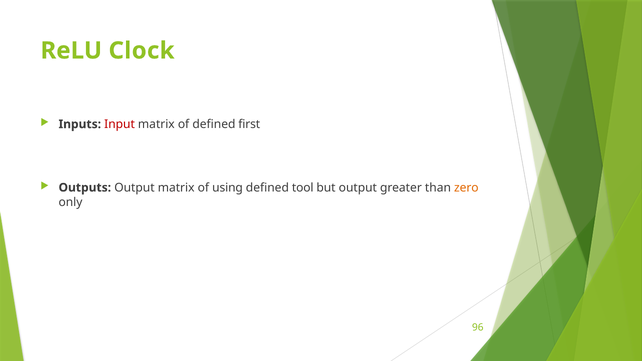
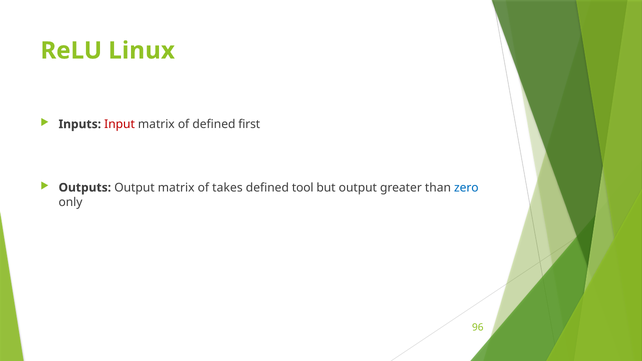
Clock: Clock -> Linux
using: using -> takes
zero colour: orange -> blue
